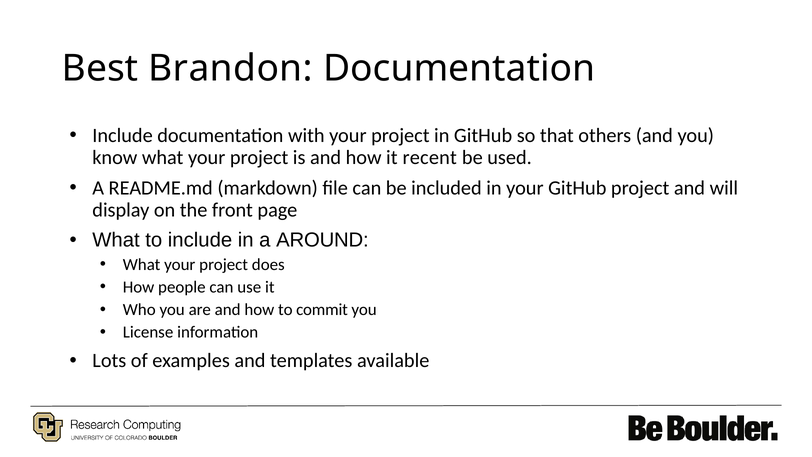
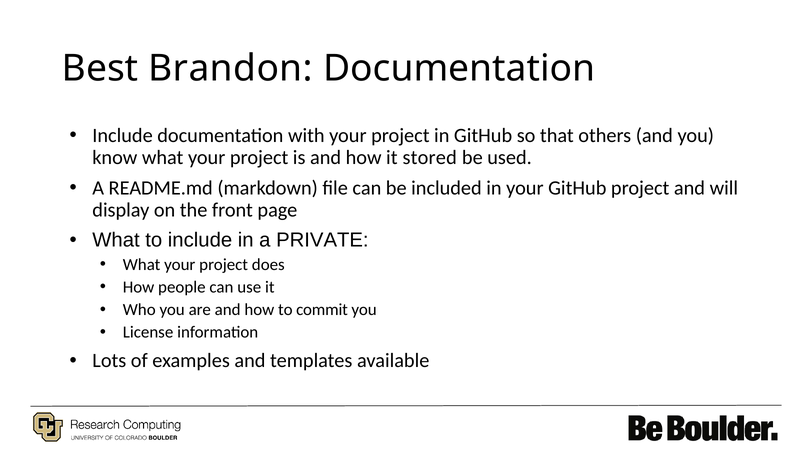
recent: recent -> stored
AROUND: AROUND -> PRIVATE
